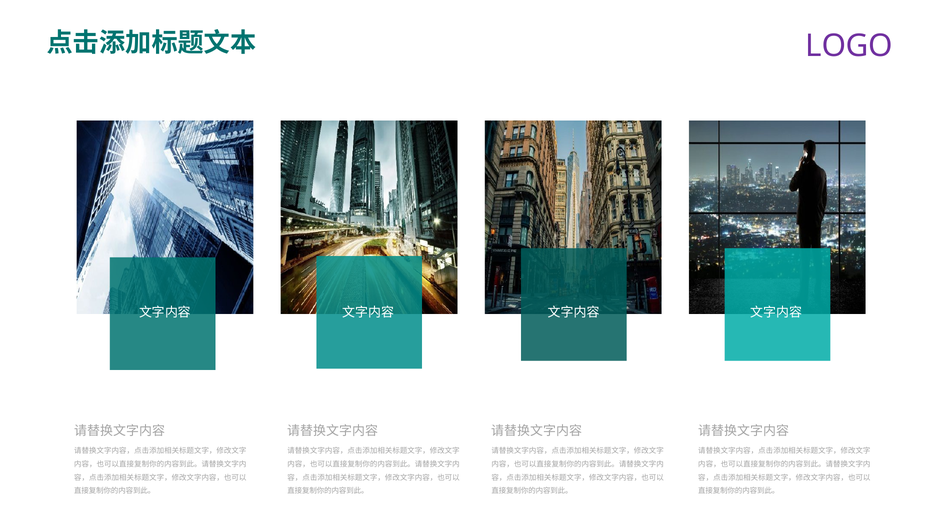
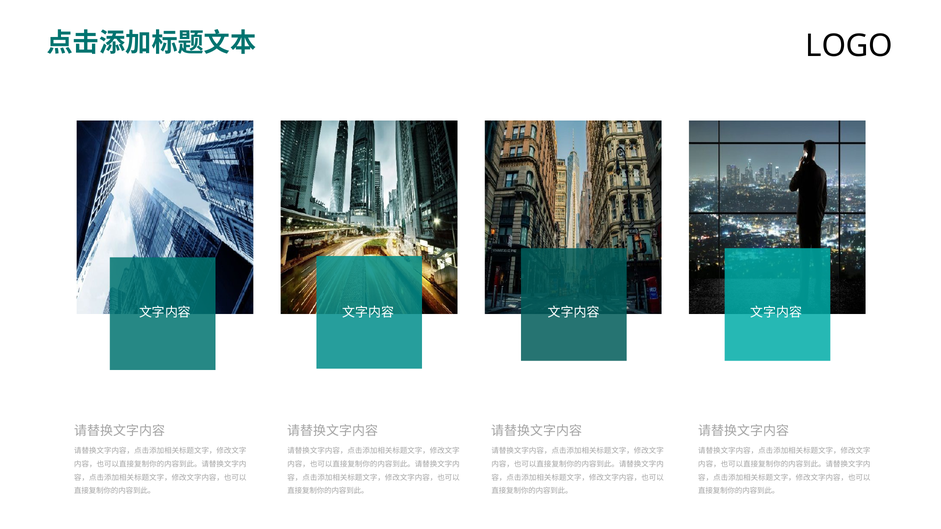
LOGO colour: purple -> black
